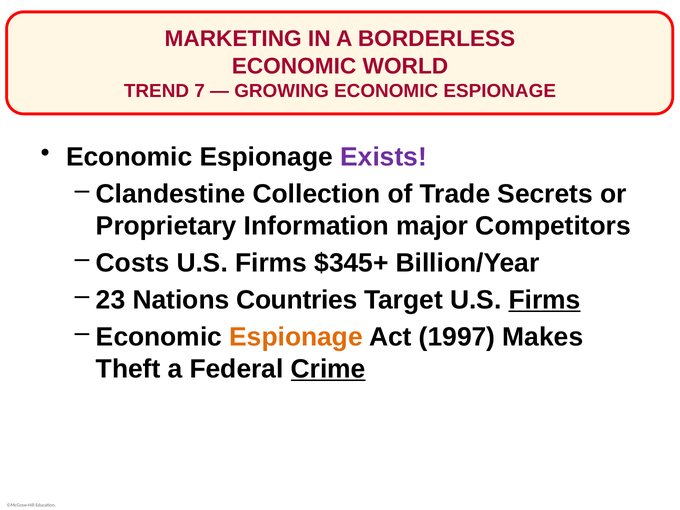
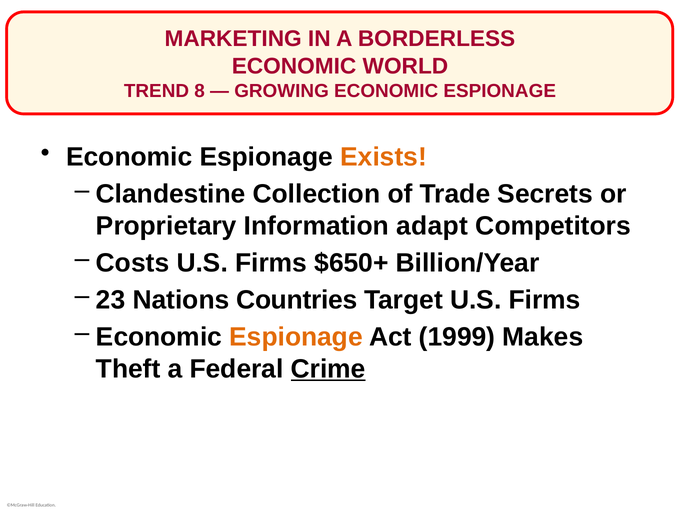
7: 7 -> 8
Exists colour: purple -> orange
major: major -> adapt
$345+: $345+ -> $650+
Firms at (545, 300) underline: present -> none
1997: 1997 -> 1999
